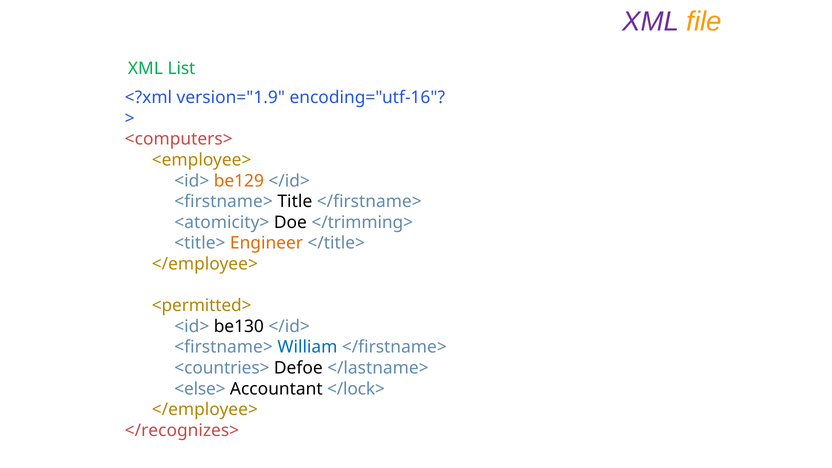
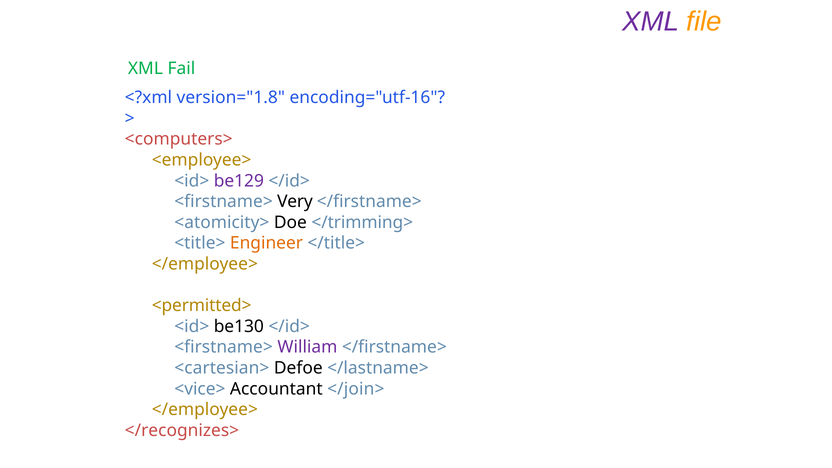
List: List -> Fail
version="1.9: version="1.9 -> version="1.8
be129 colour: orange -> purple
Title: Title -> Very
William colour: blue -> purple
<countries>: <countries> -> <cartesian>
<else>: <else> -> <vice>
</lock>: </lock> -> </join>
